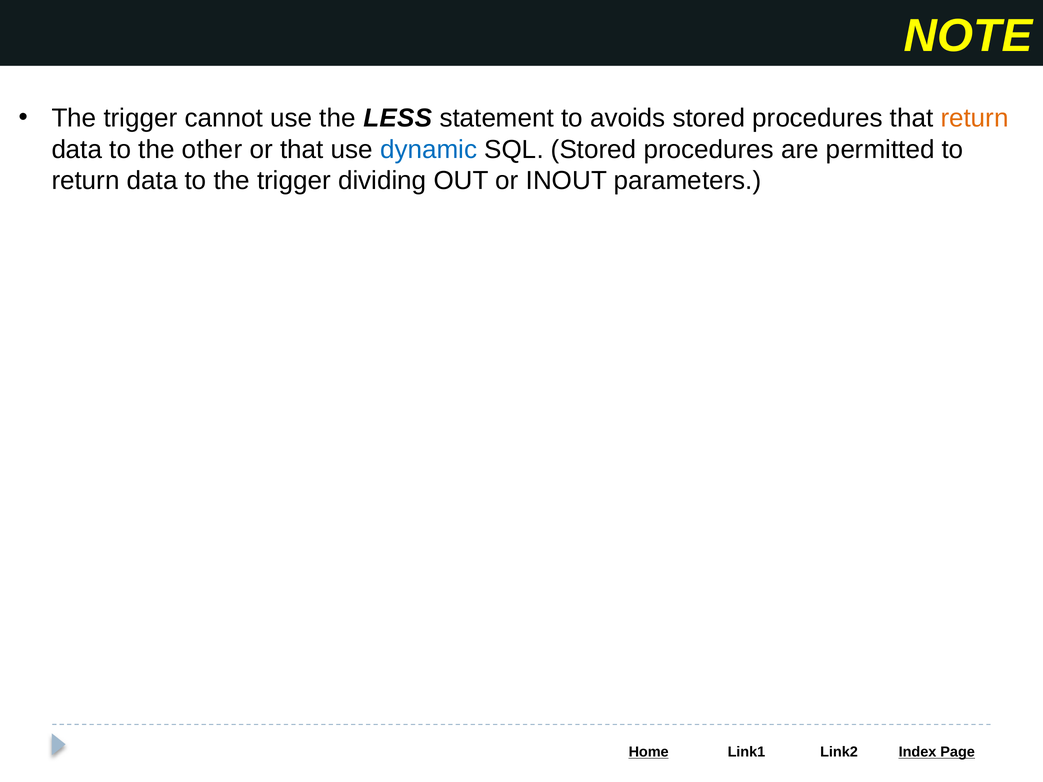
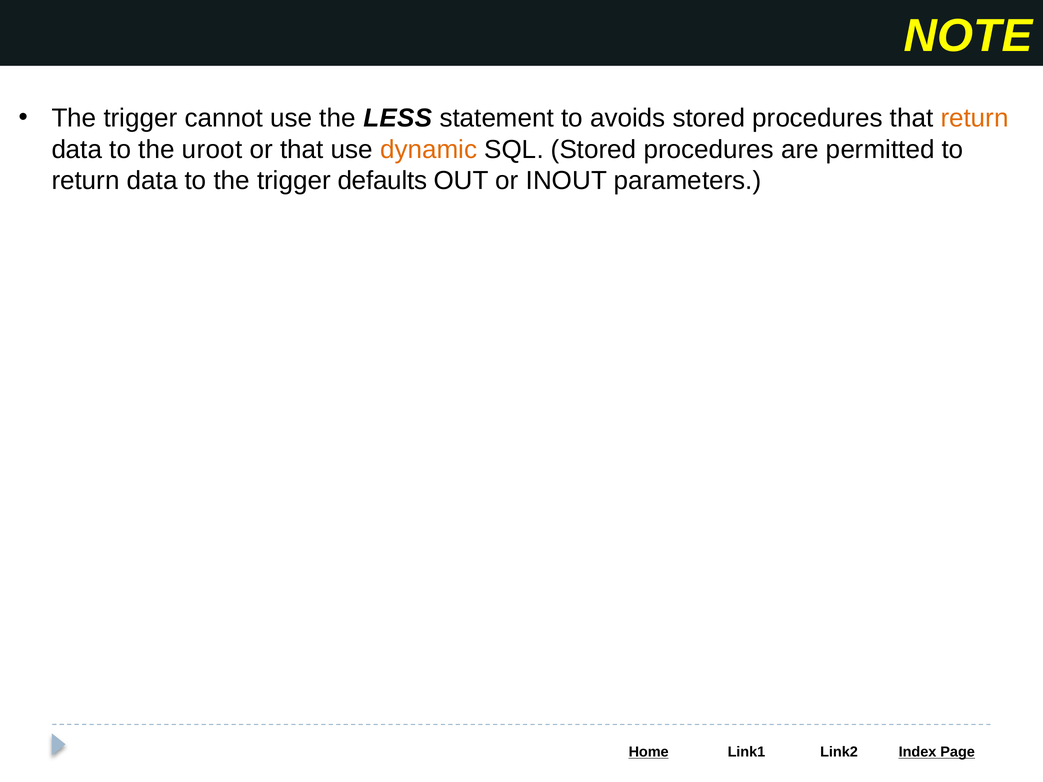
other: other -> uroot
dynamic colour: blue -> orange
dividing: dividing -> defaults
